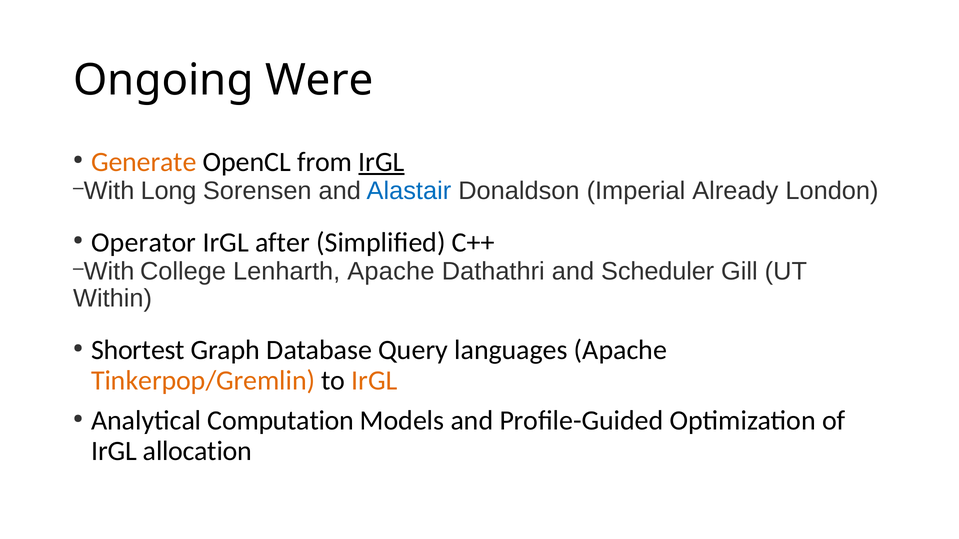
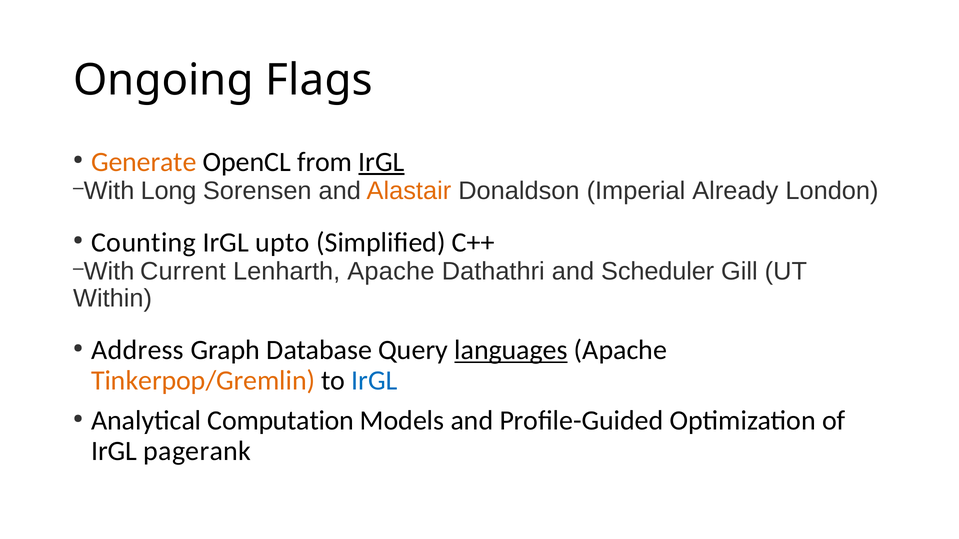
Were: Were -> Flags
Alastair colour: blue -> orange
Operator: Operator -> Counting
after: after -> upto
College: College -> Current
Shortest: Shortest -> Address
languages underline: none -> present
IrGL at (375, 381) colour: orange -> blue
allocation: allocation -> pagerank
